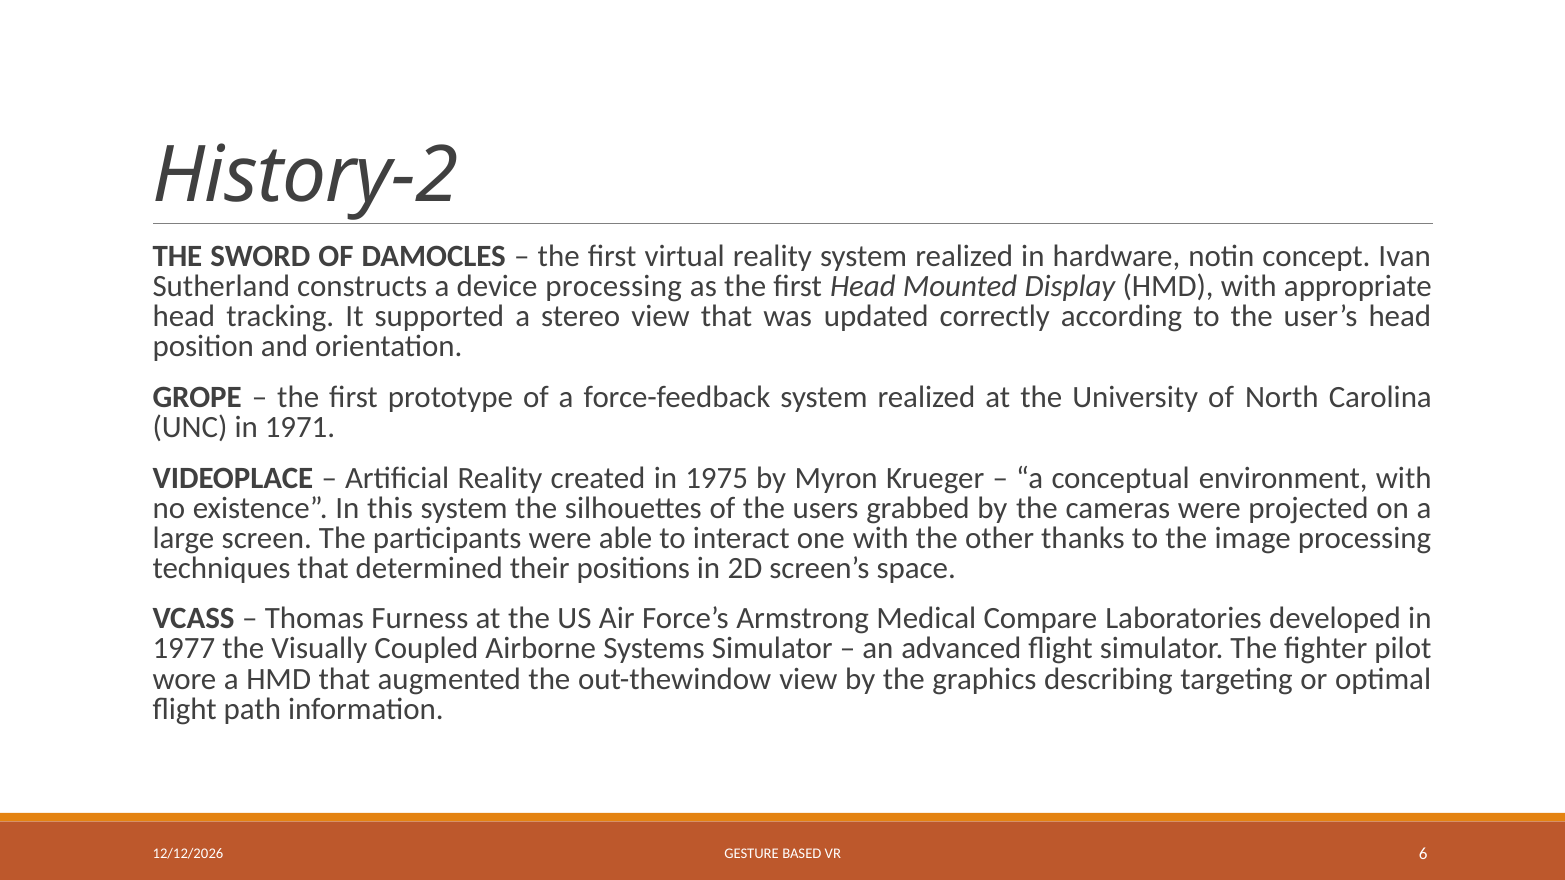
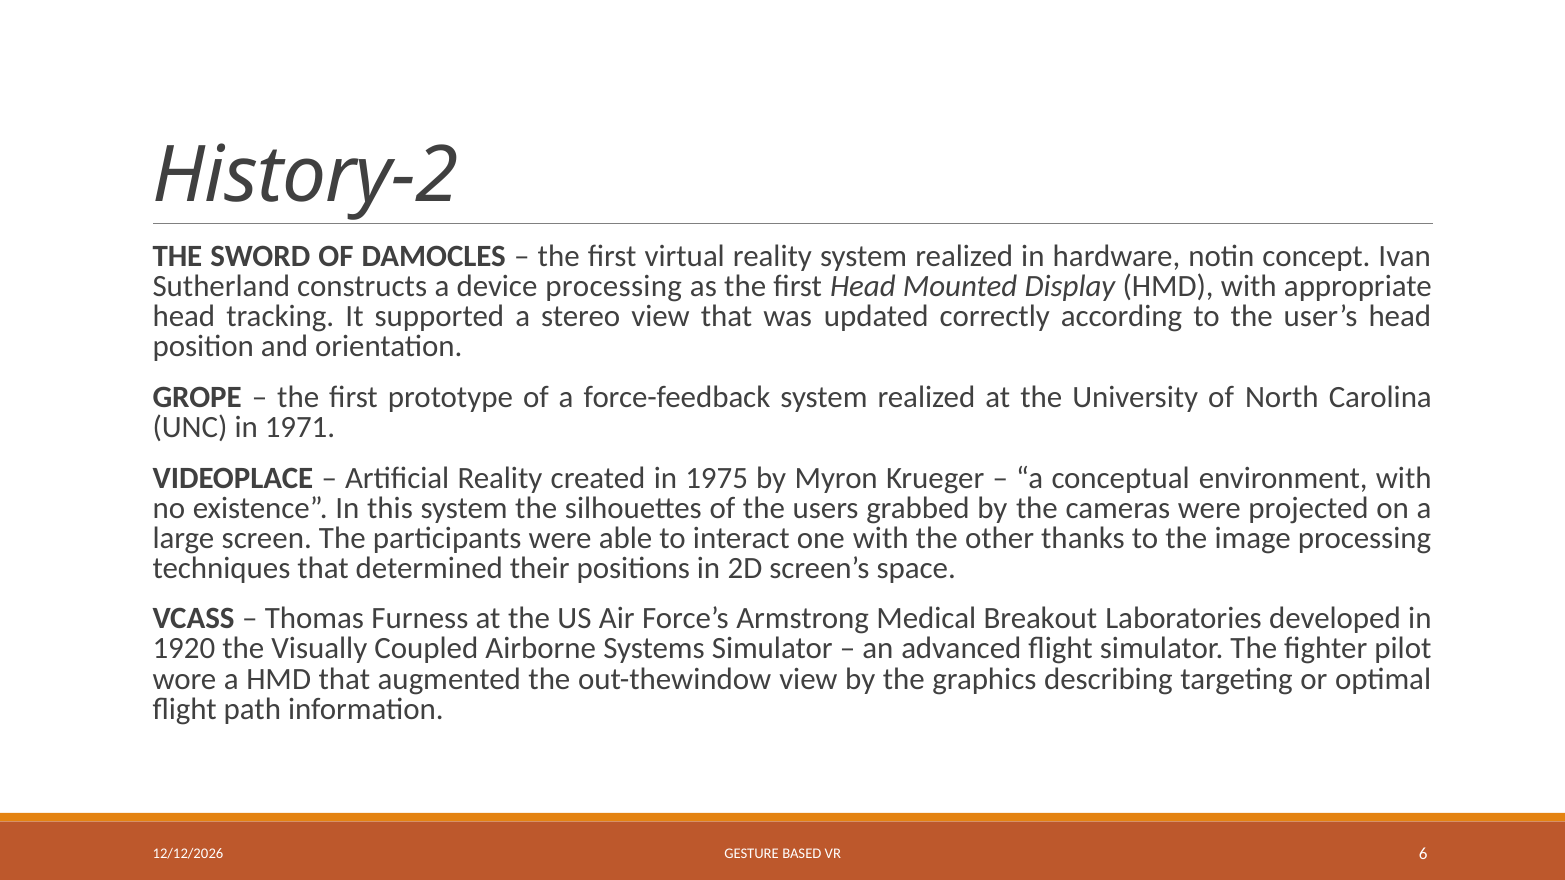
Compare: Compare -> Breakout
1977: 1977 -> 1920
